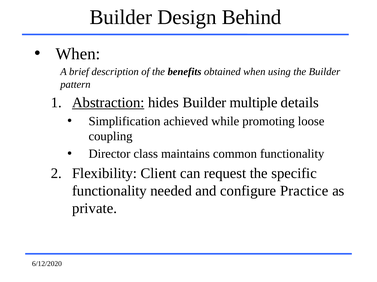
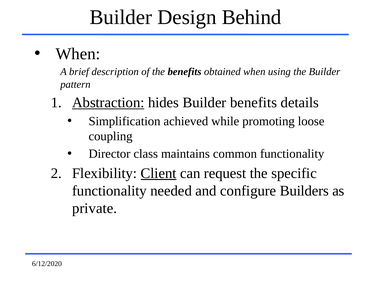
Builder multiple: multiple -> benefits
Client underline: none -> present
Practice: Practice -> Builders
